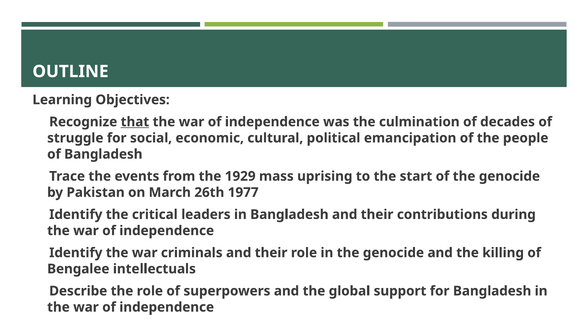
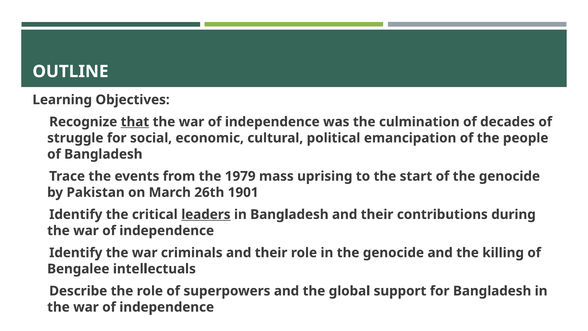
1929: 1929 -> 1979
1977: 1977 -> 1901
leaders underline: none -> present
